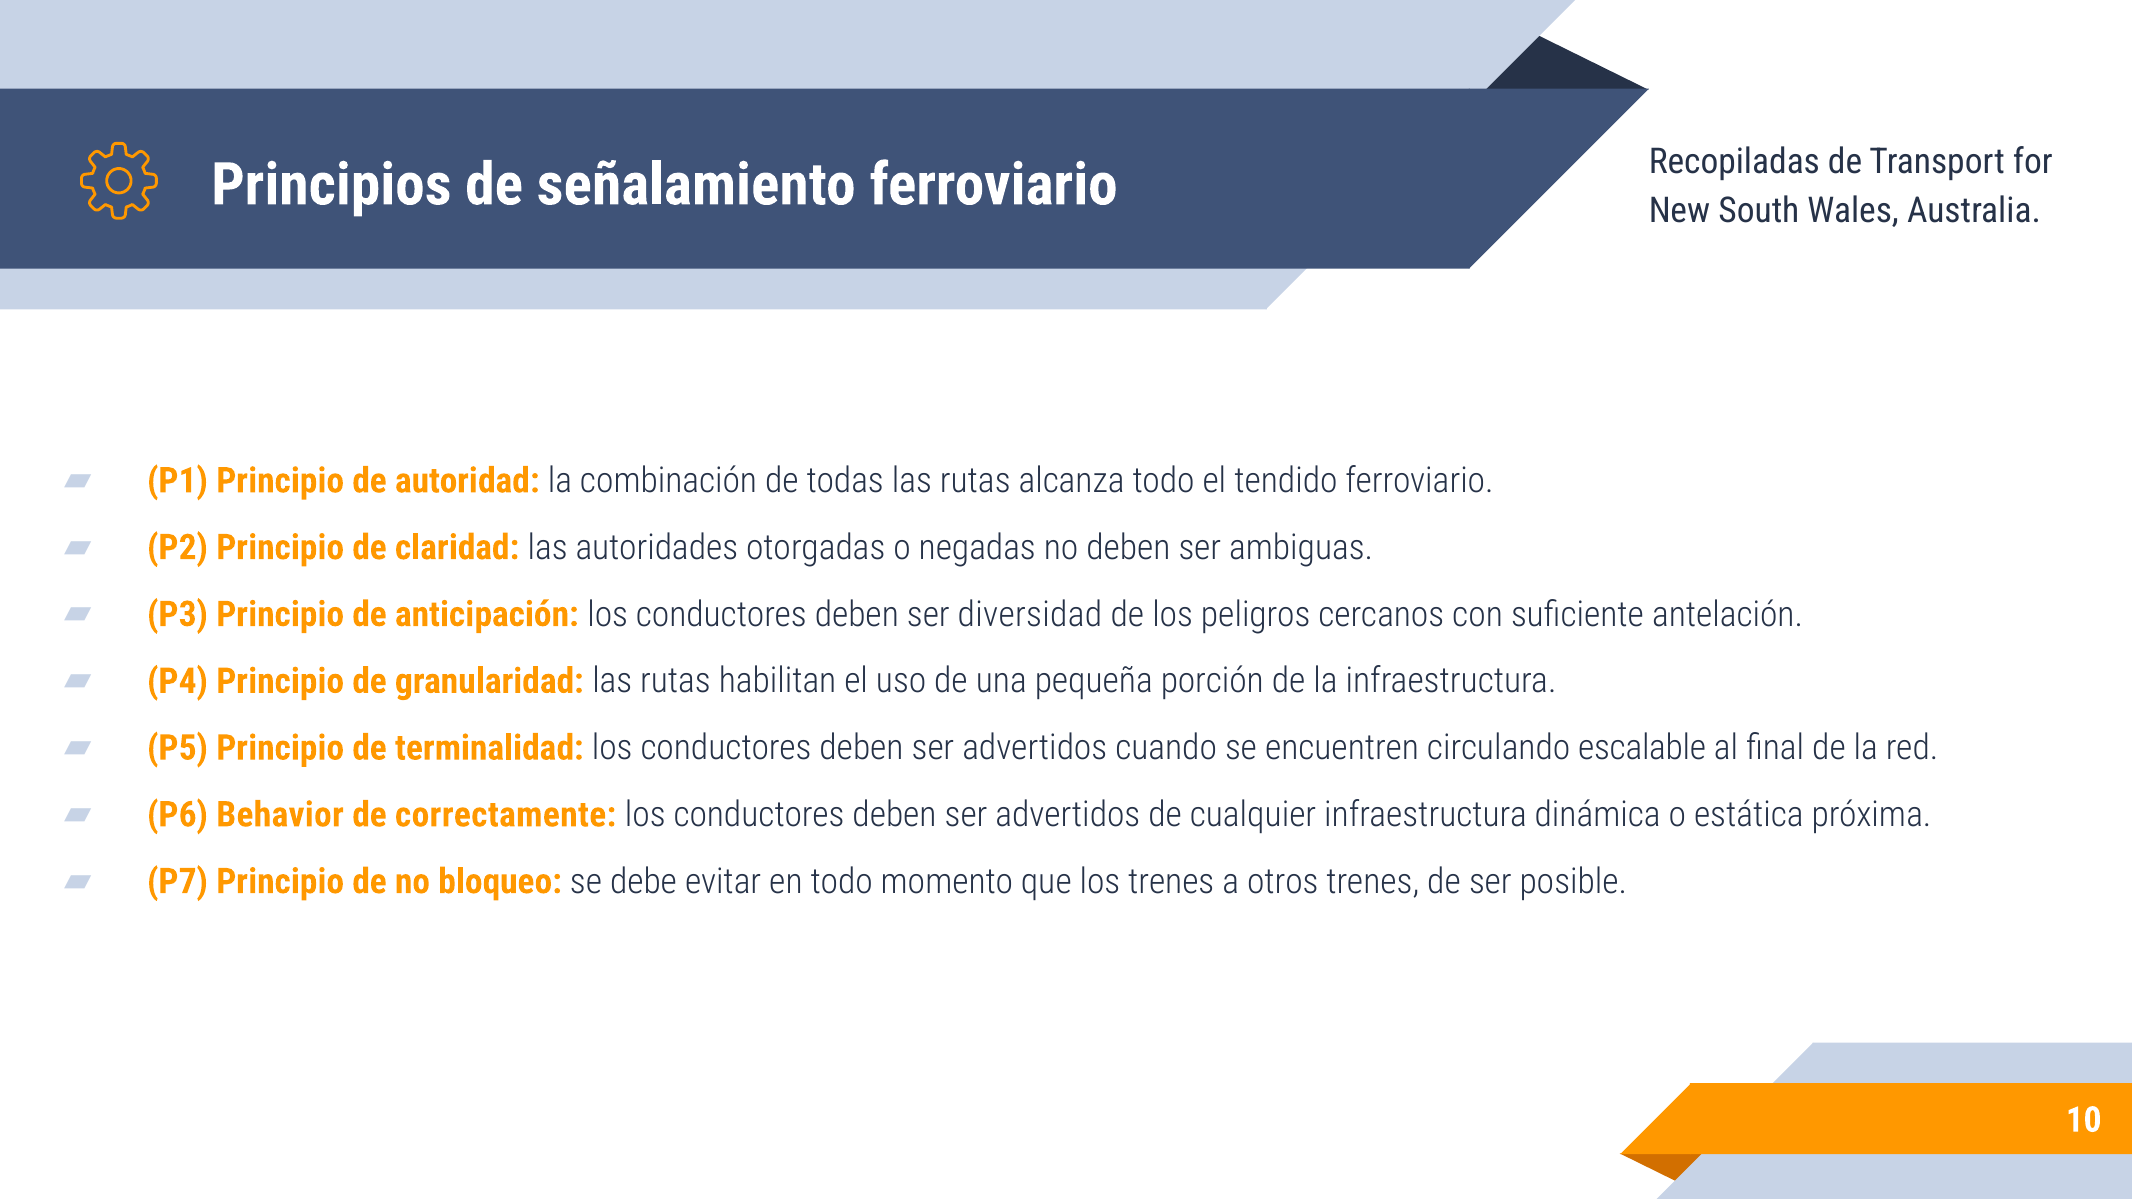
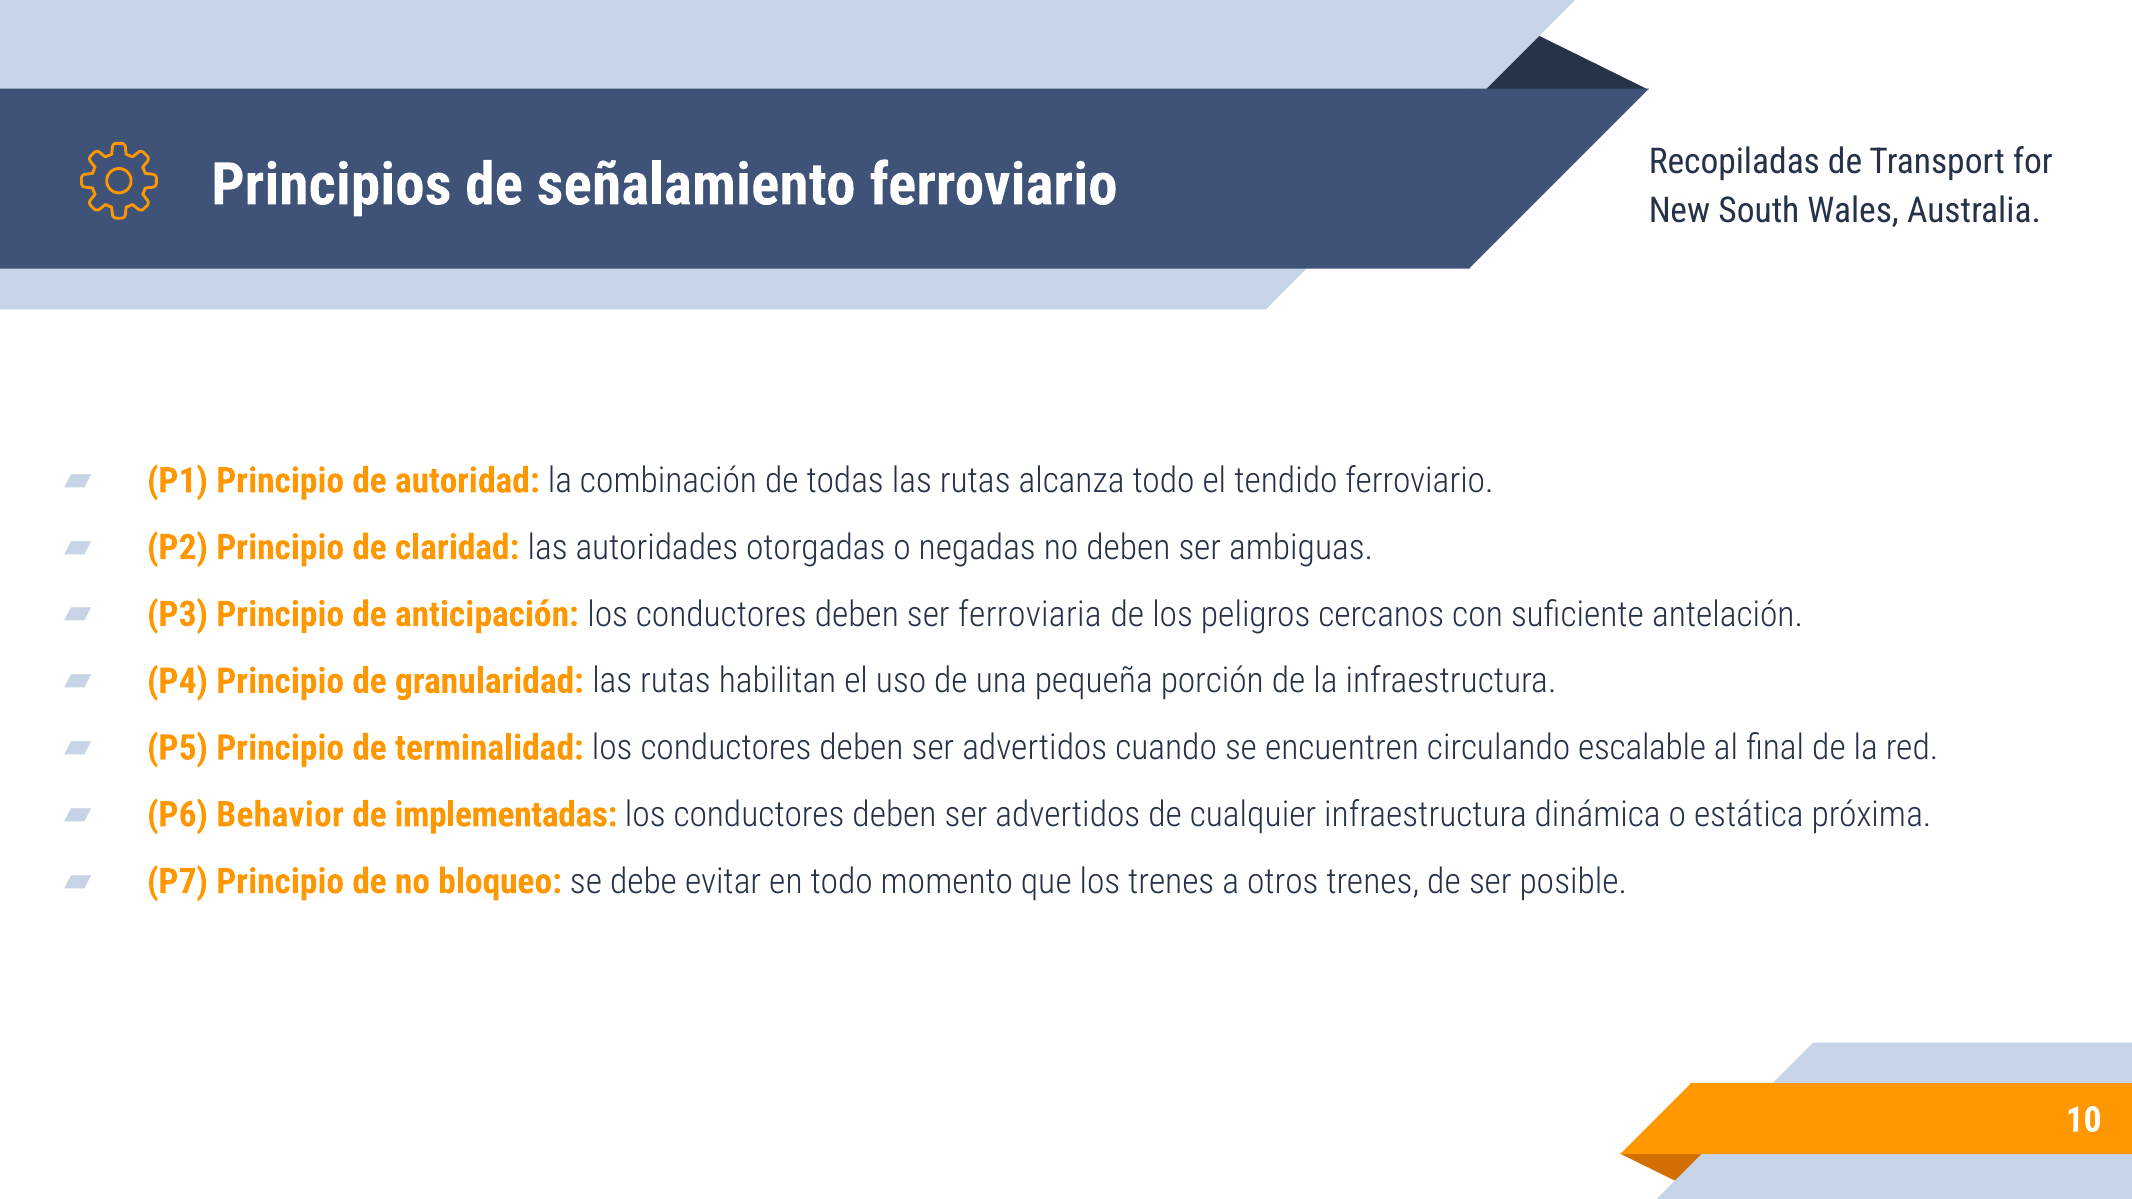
diversidad: diversidad -> ferroviaria
correctamente: correctamente -> implementadas
